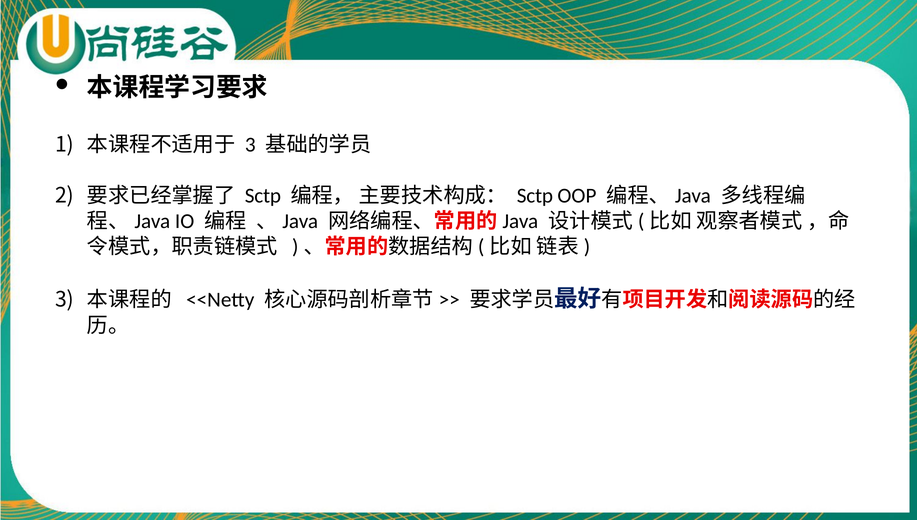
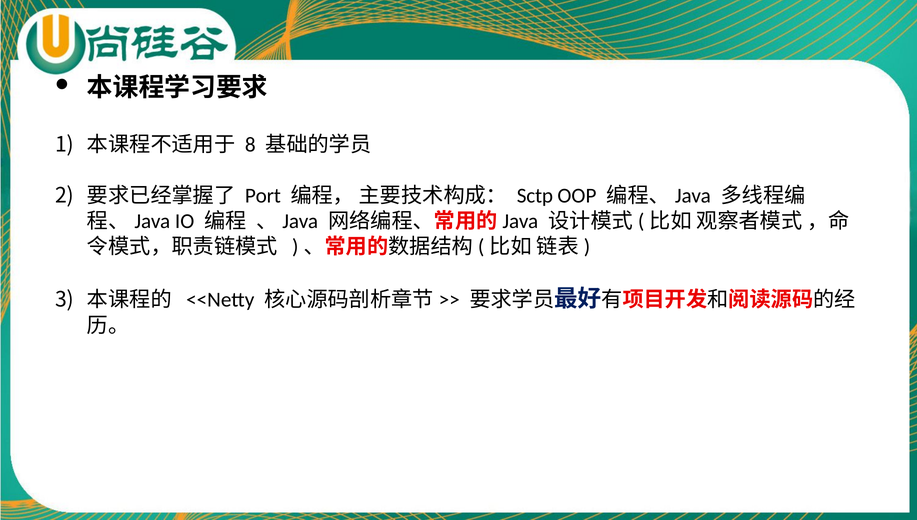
3 at (250, 145): 3 -> 8
Sctp at (263, 196): Sctp -> Port
